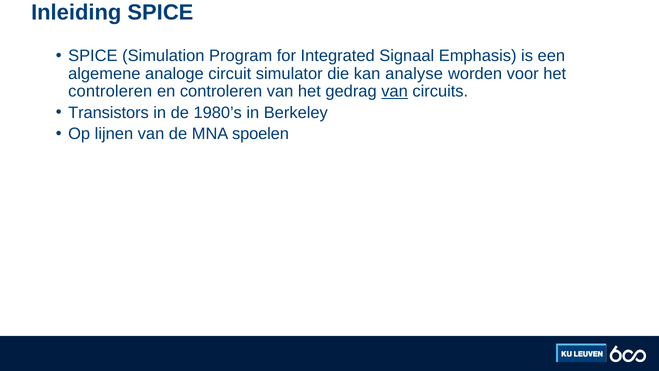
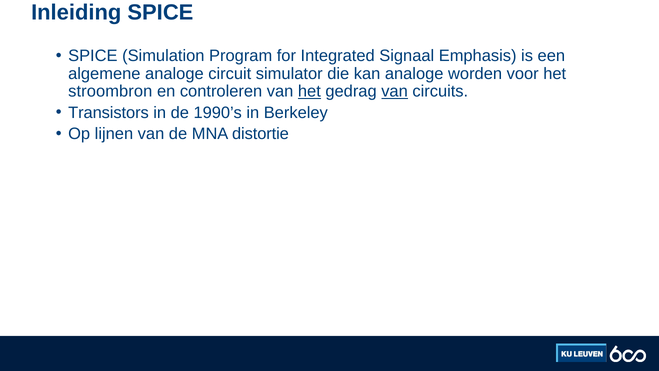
kan analyse: analyse -> analoge
controleren at (110, 91): controleren -> stroombron
het at (309, 91) underline: none -> present
1980’s: 1980’s -> 1990’s
spoelen: spoelen -> distortie
